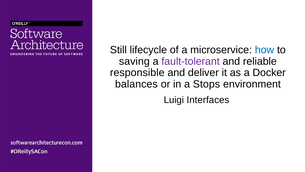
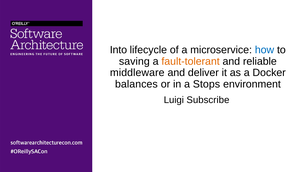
Still: Still -> Into
fault-tolerant colour: purple -> orange
responsible: responsible -> middleware
Interfaces: Interfaces -> Subscribe
